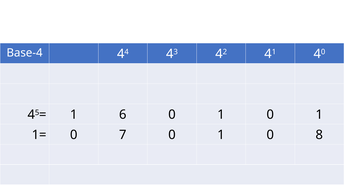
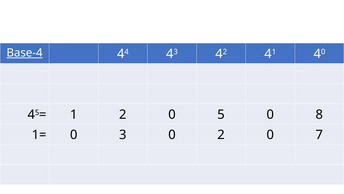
Base-4 underline: none -> present
1 6: 6 -> 2
1 at (221, 114): 1 -> 5
1 at (319, 114): 1 -> 8
7: 7 -> 3
1 at (221, 135): 1 -> 2
8: 8 -> 7
